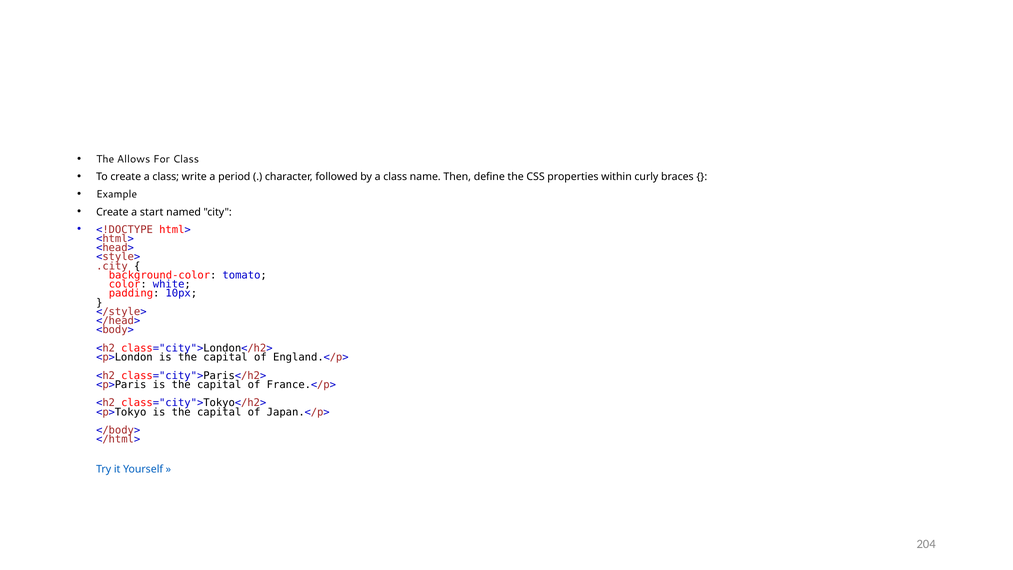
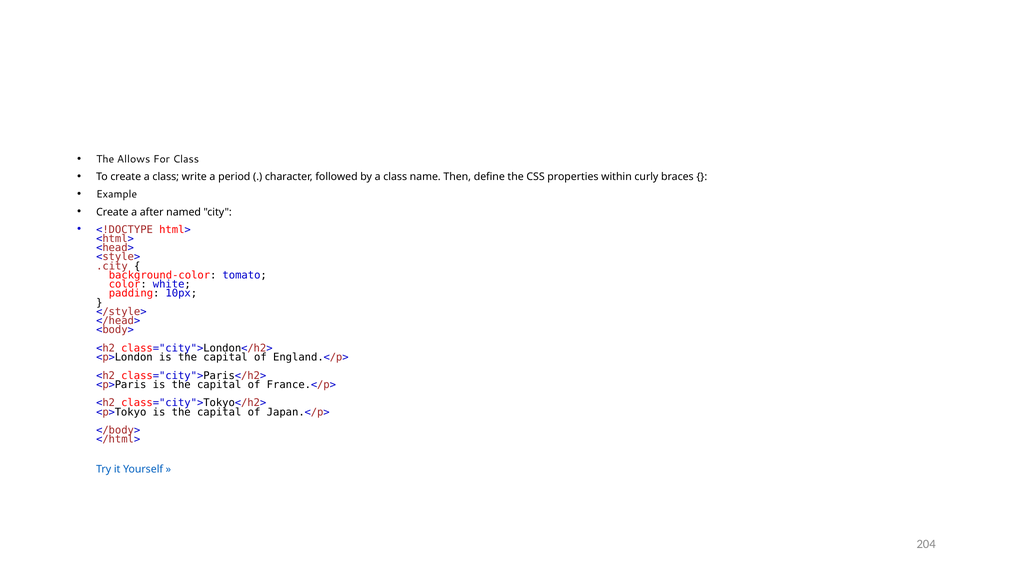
start: start -> after
